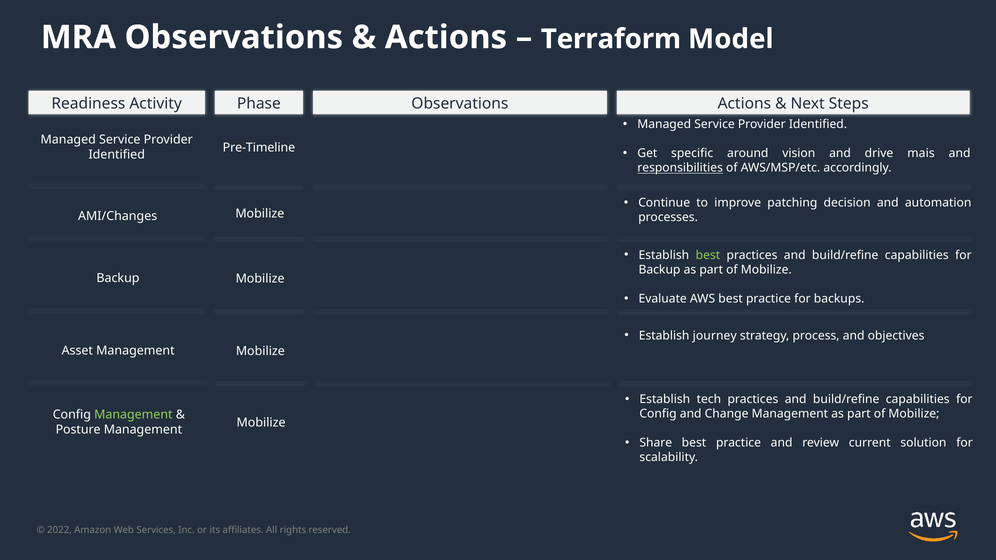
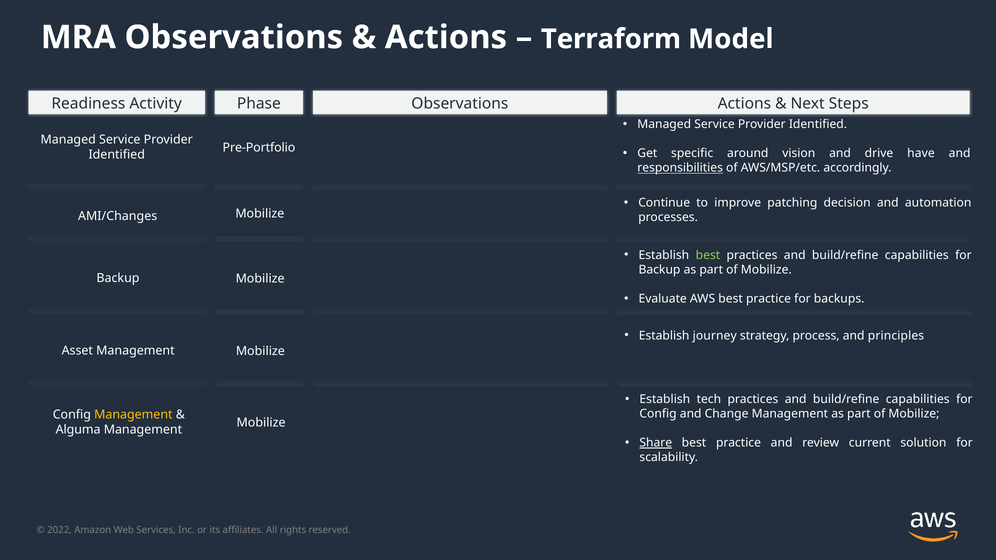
Pre-Timeline: Pre-Timeline -> Pre-Portfolio
mais: mais -> have
objectives: objectives -> principles
Management at (133, 415) colour: light green -> yellow
Posture: Posture -> Alguma
Share underline: none -> present
